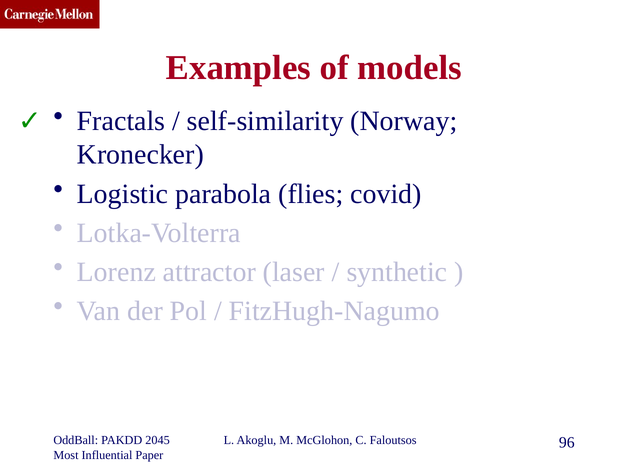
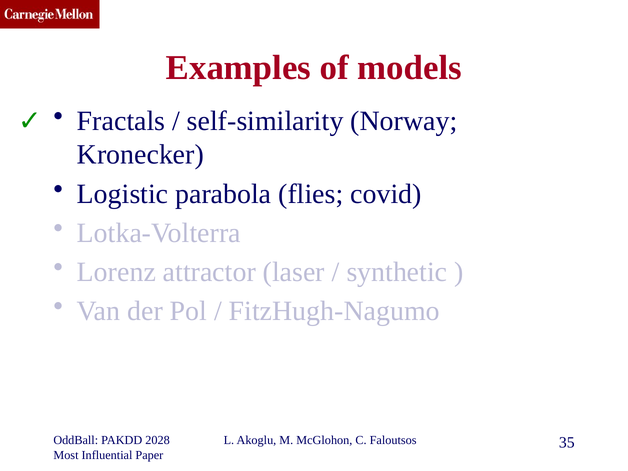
2045: 2045 -> 2028
96: 96 -> 35
